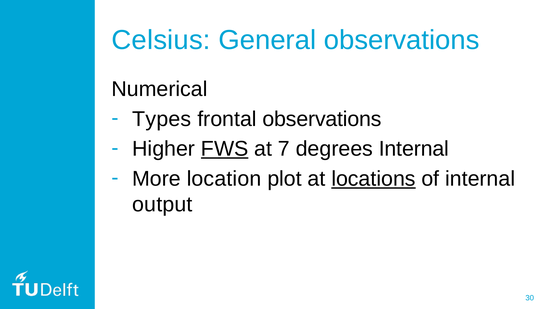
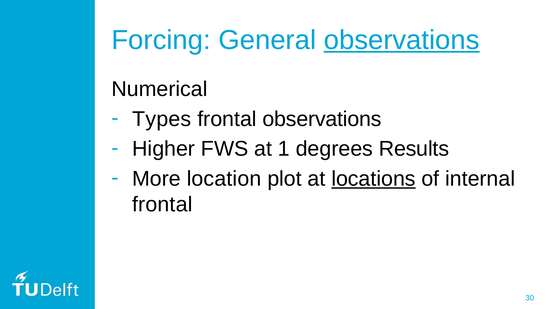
Celsius: Celsius -> Forcing
observations at (402, 40) underline: none -> present
FWS underline: present -> none
7: 7 -> 1
degrees Internal: Internal -> Results
output at (162, 205): output -> frontal
